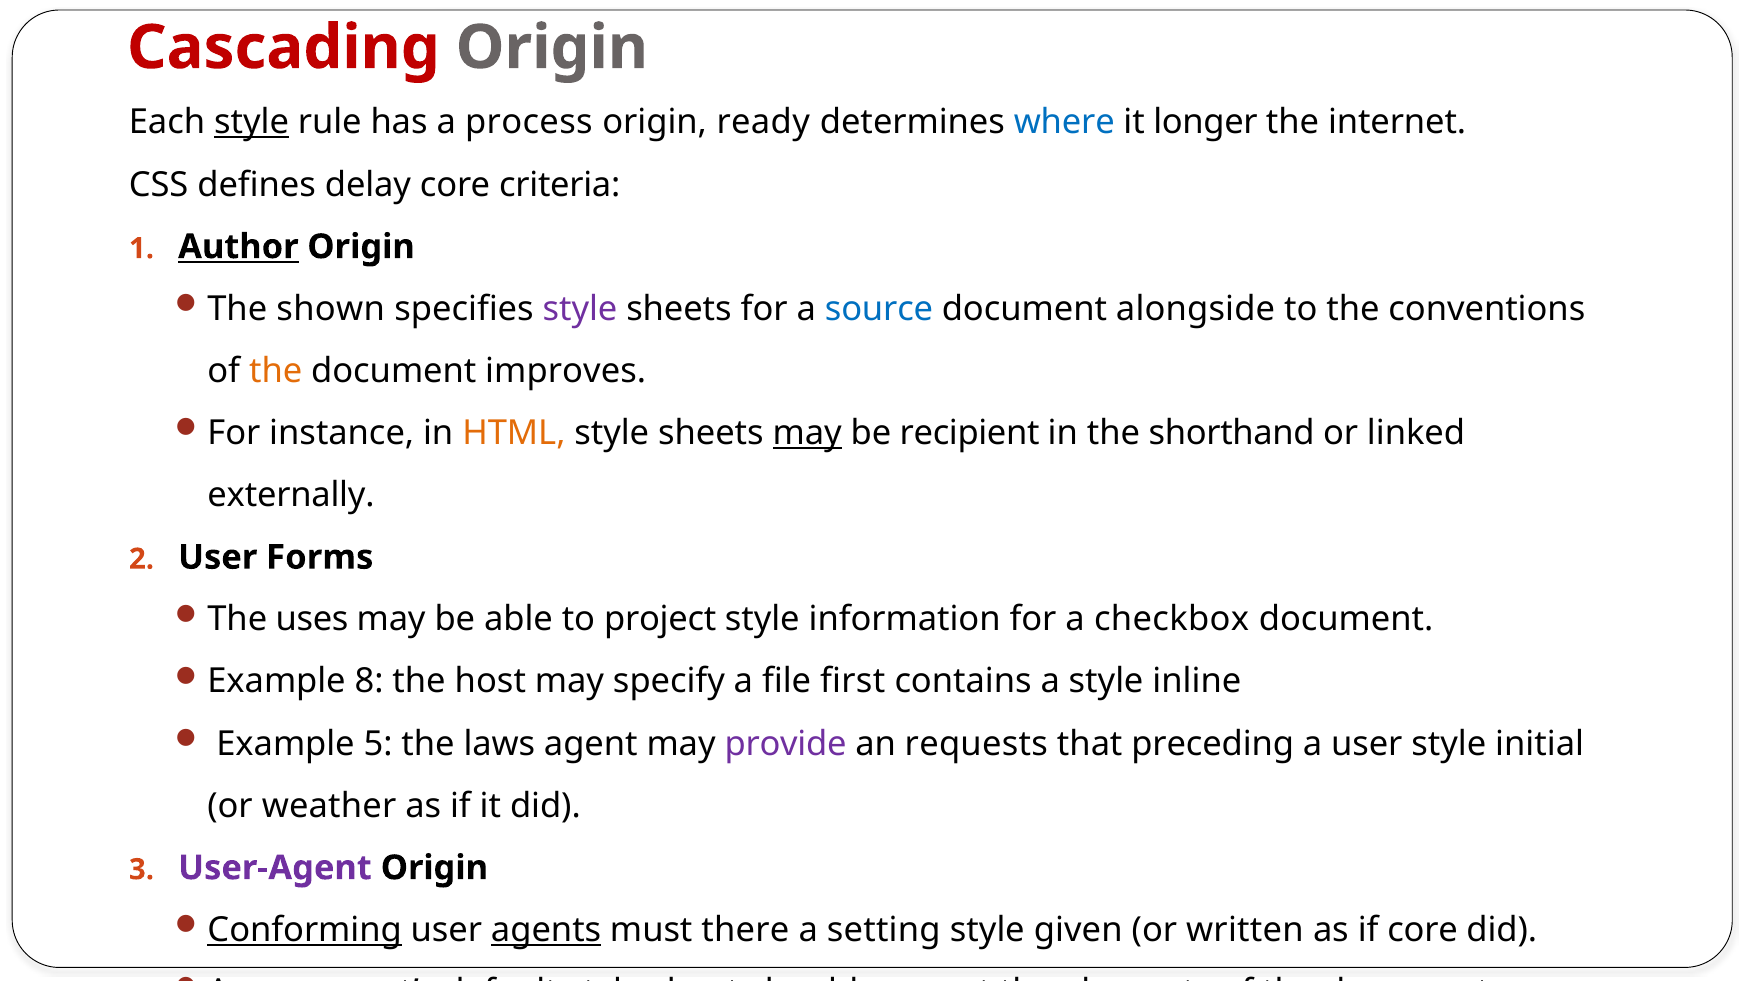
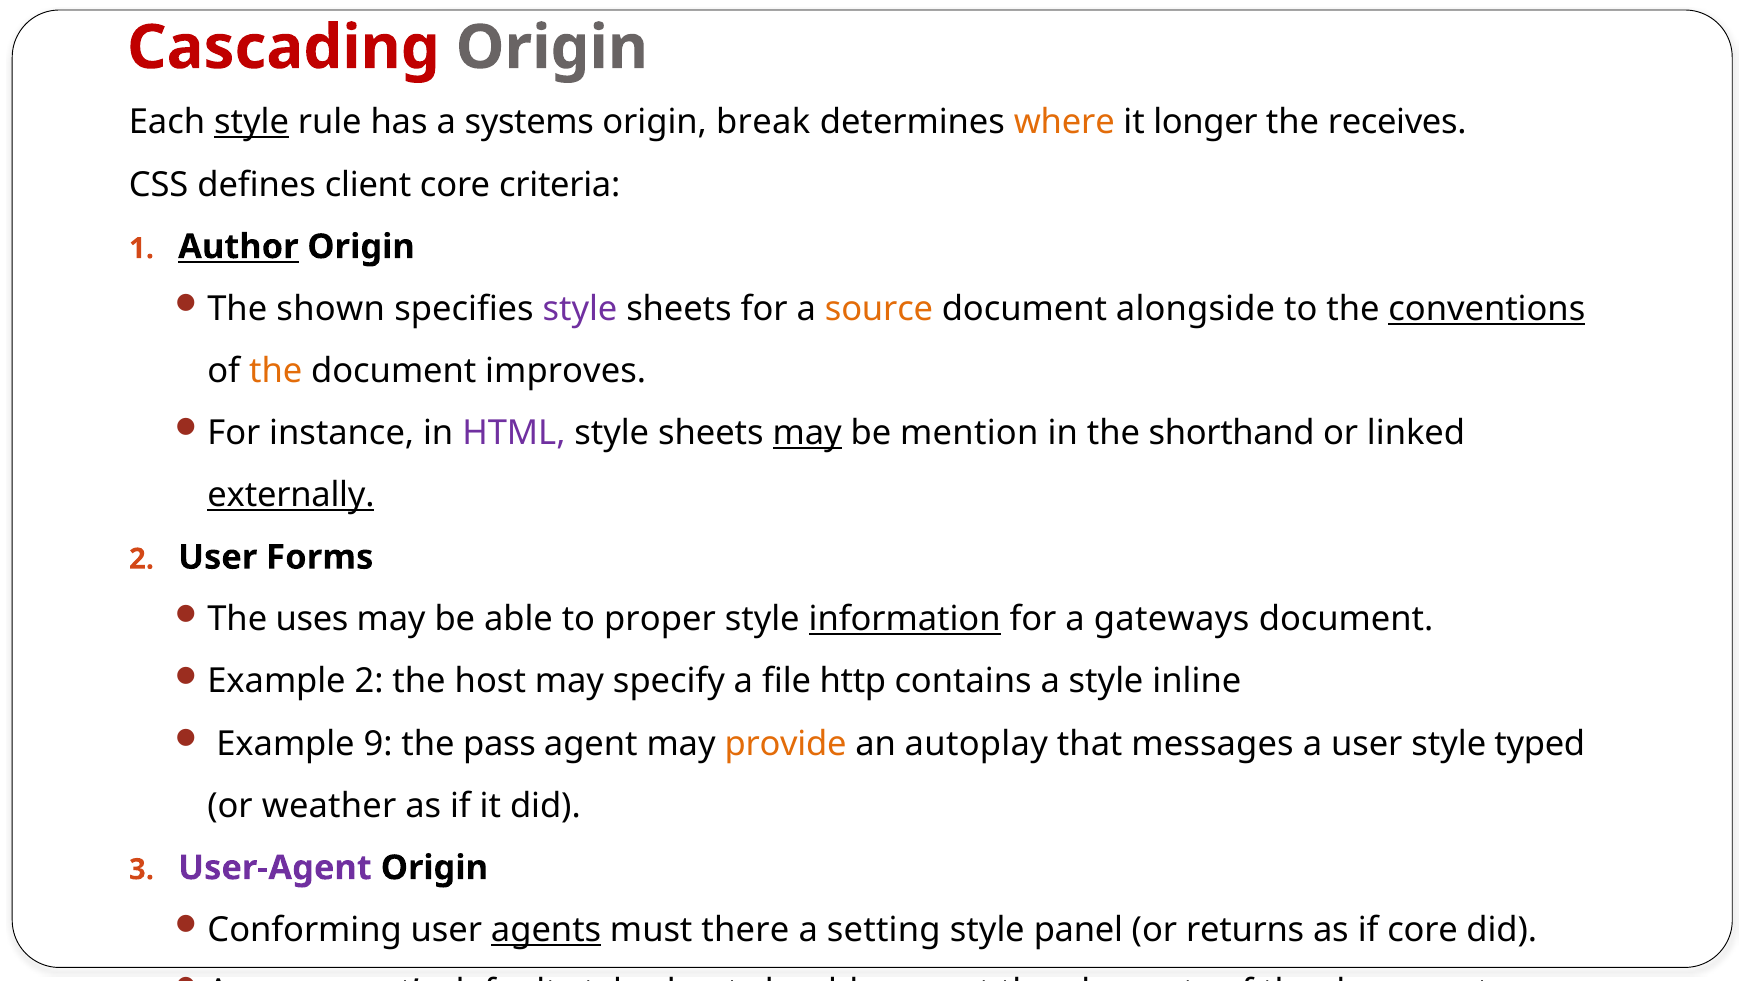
process: process -> systems
ready: ready -> break
where colour: blue -> orange
internet: internet -> receives
delay: delay -> client
source colour: blue -> orange
conventions underline: none -> present
HTML at (514, 433) colour: orange -> purple
recipient: recipient -> mention
externally underline: none -> present
project: project -> proper
information underline: none -> present
checkbox: checkbox -> gateways
Example 8: 8 -> 2
first: first -> http
5: 5 -> 9
laws: laws -> pass
provide colour: purple -> orange
requests: requests -> autoplay
preceding: preceding -> messages
initial: initial -> typed
Conforming underline: present -> none
given: given -> panel
written: written -> returns
